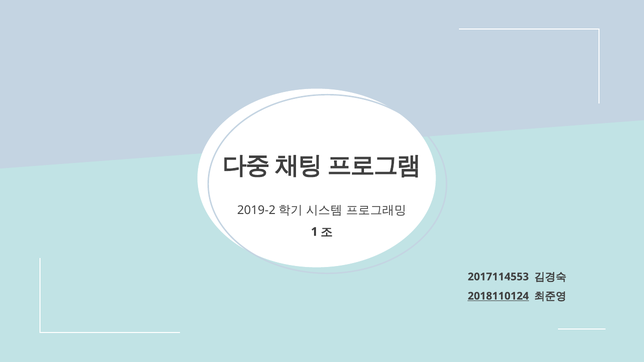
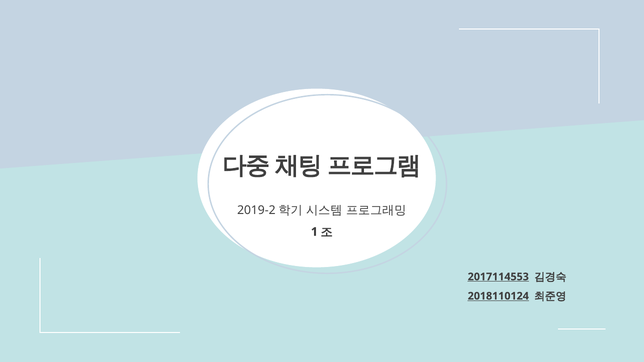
2017114553 underline: none -> present
